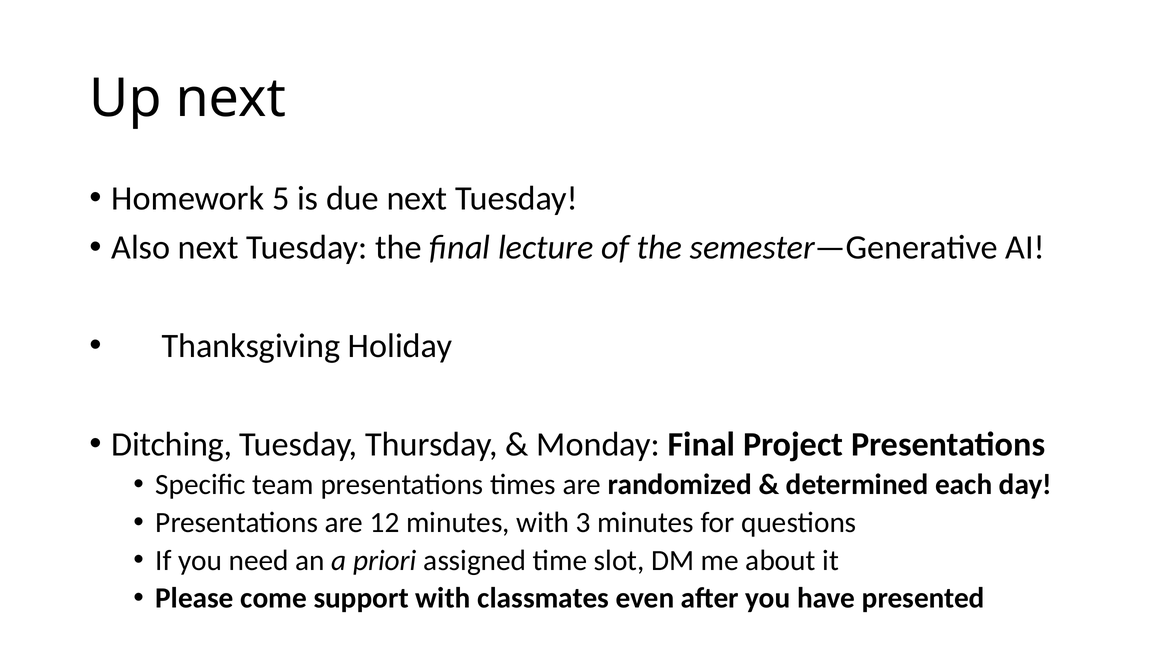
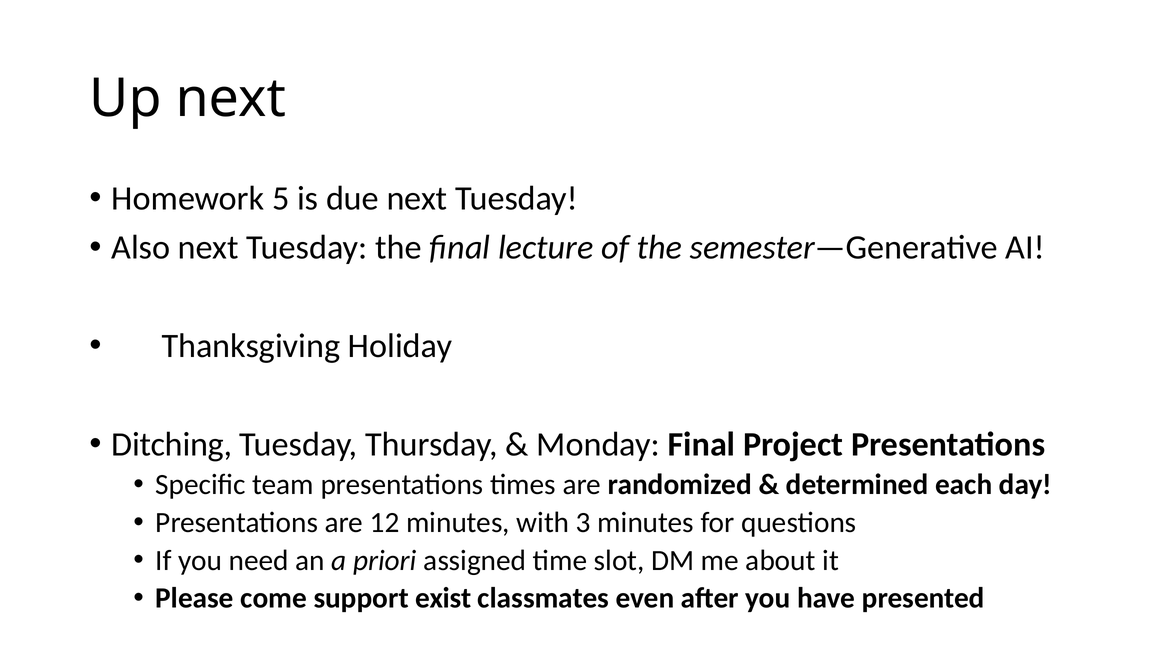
support with: with -> exist
